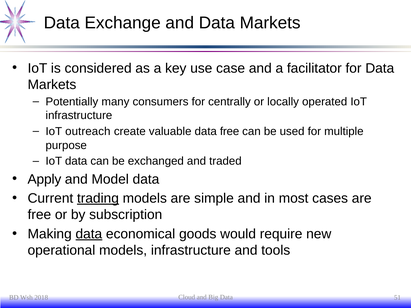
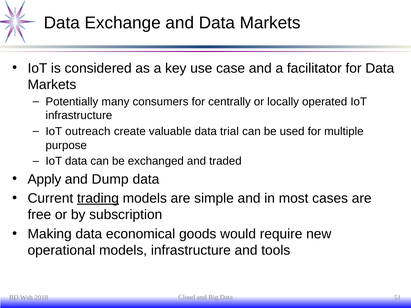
data free: free -> trial
Model: Model -> Dump
data at (89, 234) underline: present -> none
